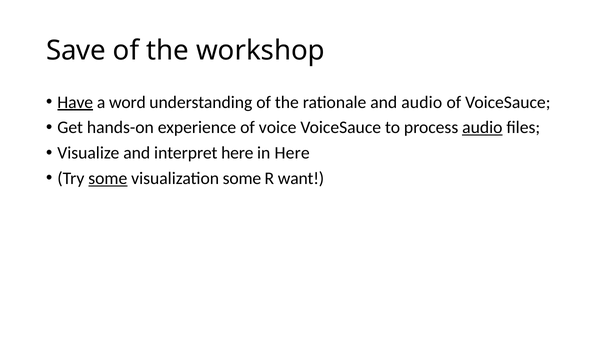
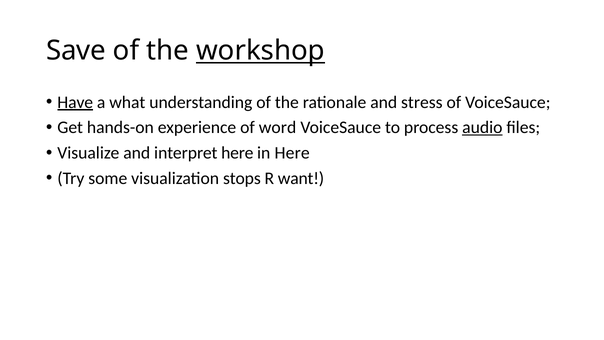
workshop underline: none -> present
word: word -> what
and audio: audio -> stress
voice: voice -> word
some at (108, 178) underline: present -> none
visualization some: some -> stops
